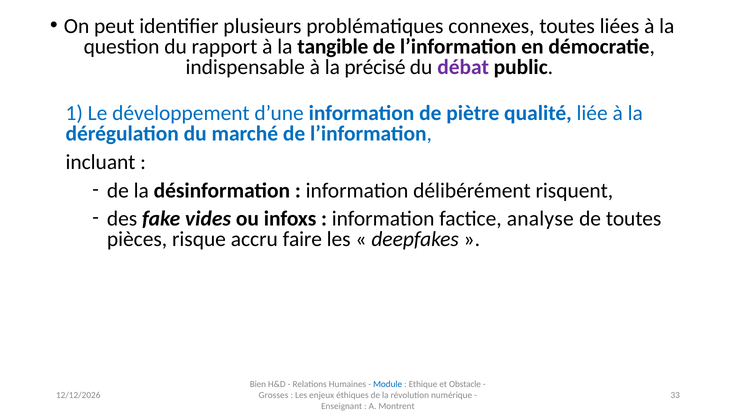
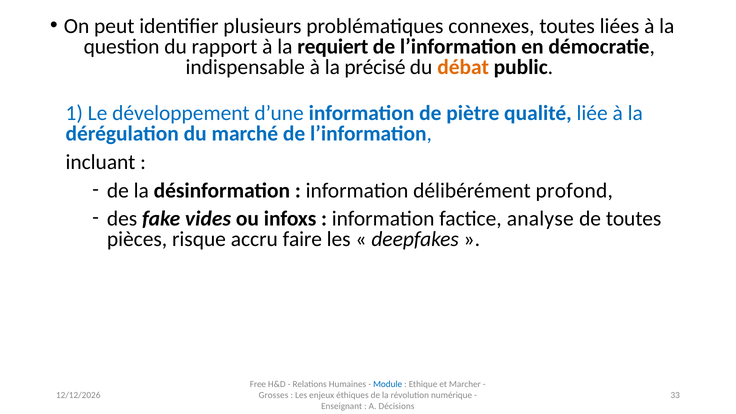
tangible: tangible -> requiert
débat colour: purple -> orange
risquent: risquent -> profond
Bien: Bien -> Free
Obstacle: Obstacle -> Marcher
Montrent: Montrent -> Décisions
